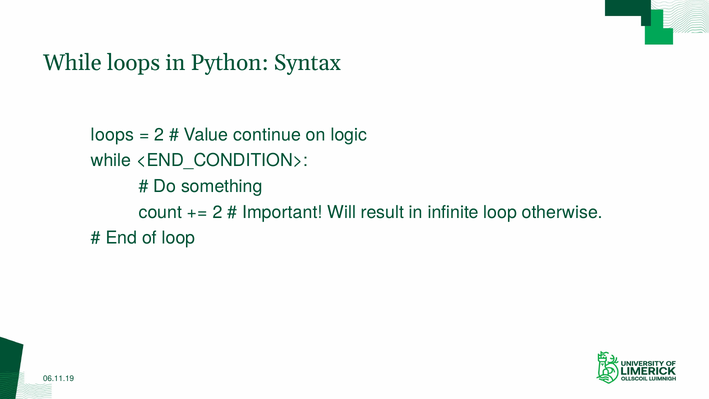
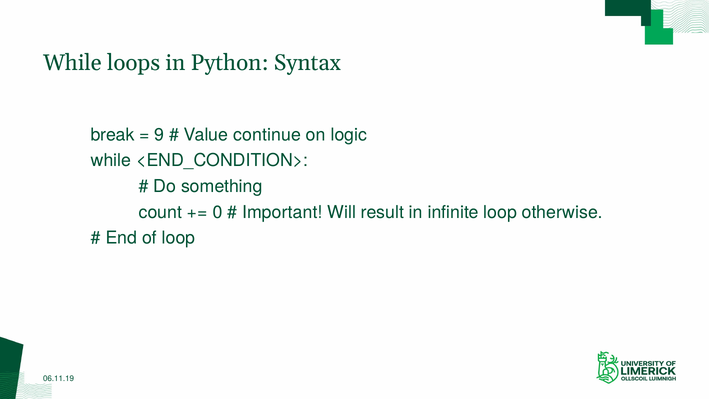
loops at (112, 135): loops -> break
2 at (159, 135): 2 -> 9
2 at (217, 212): 2 -> 0
